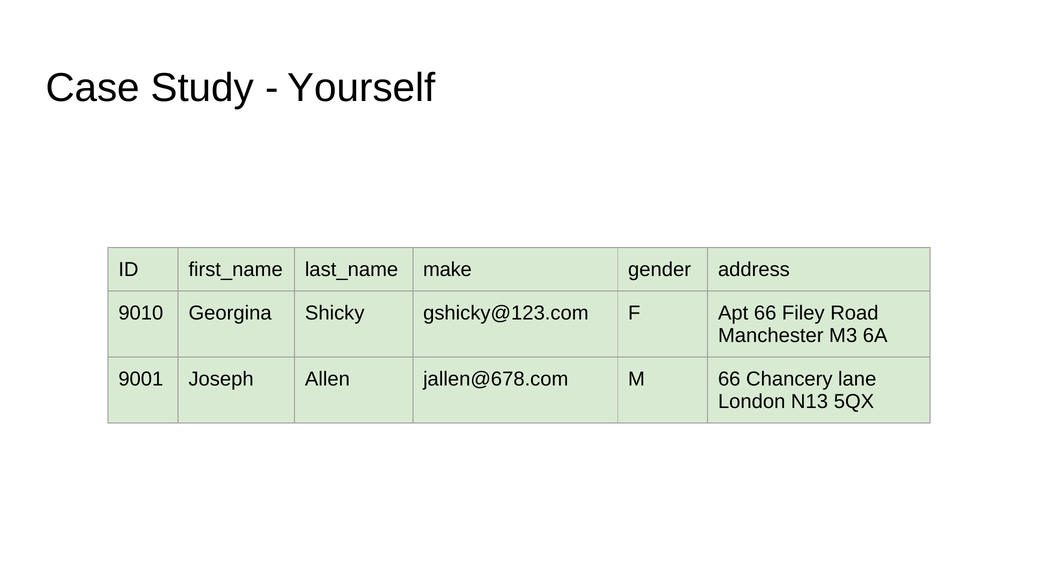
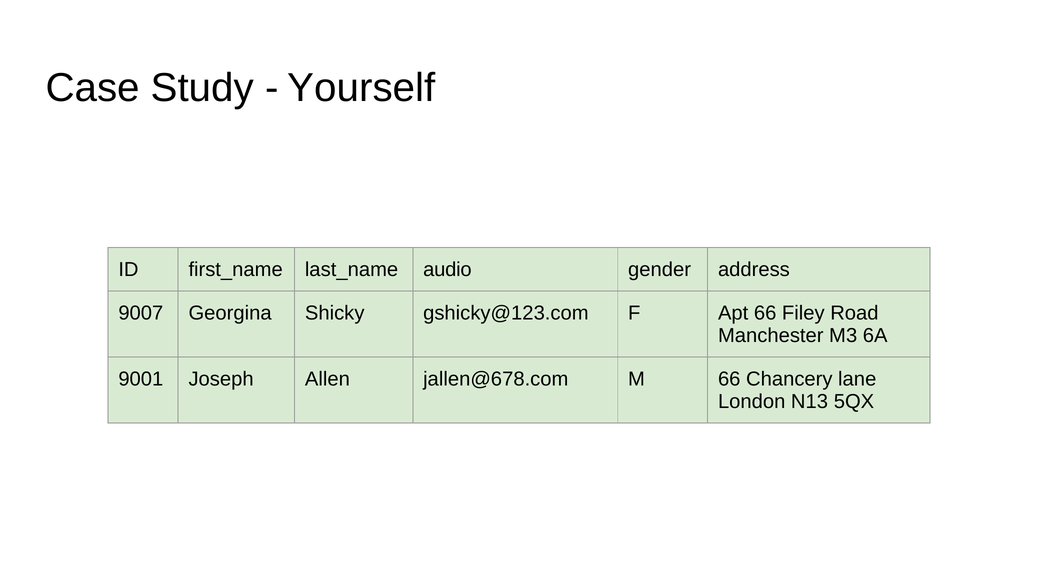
make: make -> audio
9010: 9010 -> 9007
